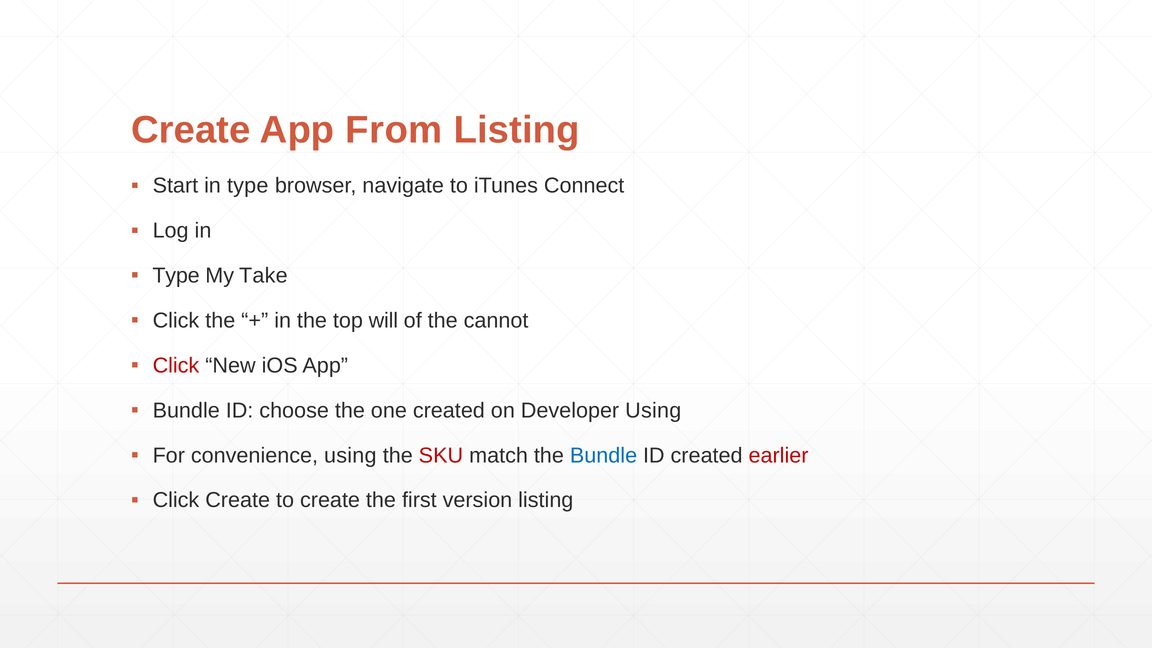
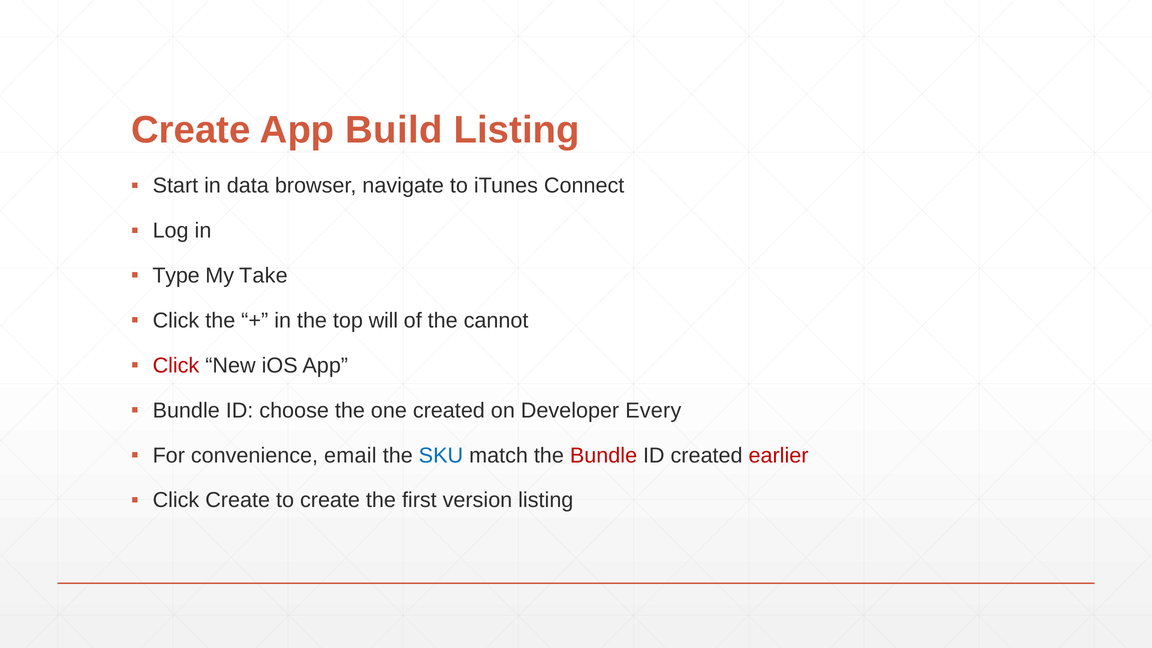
From: From -> Build
in type: type -> data
Developer Using: Using -> Every
convenience using: using -> email
SKU colour: red -> blue
Bundle at (604, 455) colour: blue -> red
